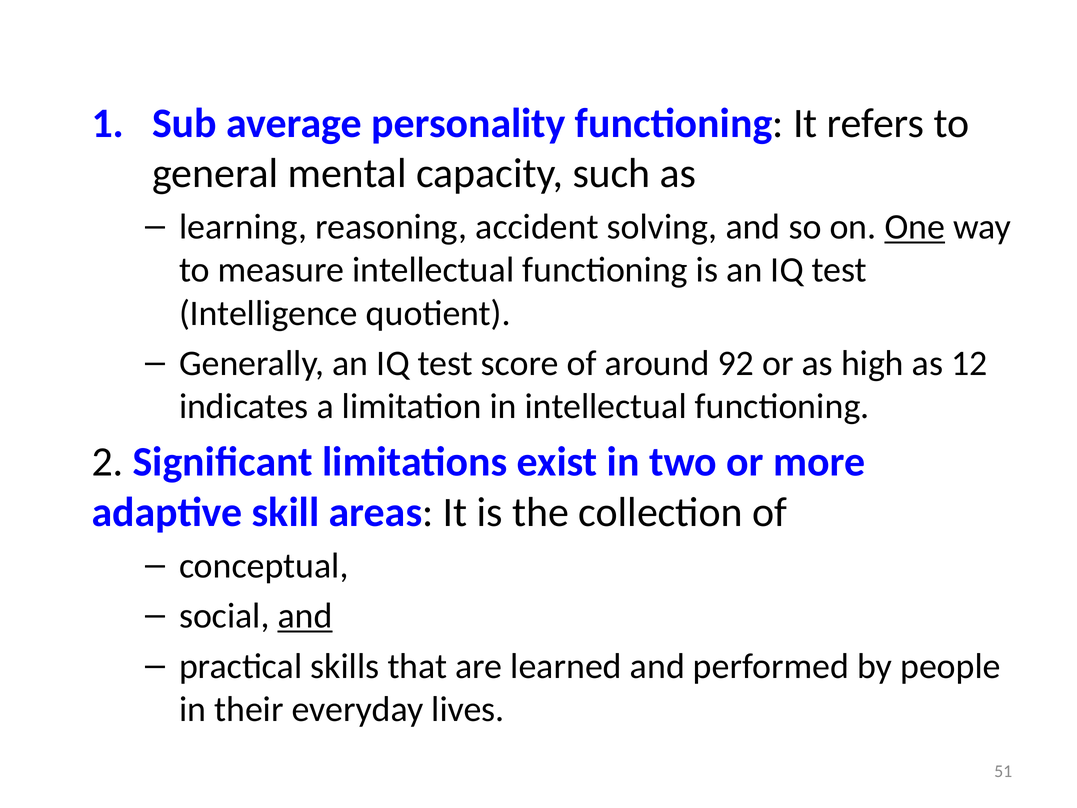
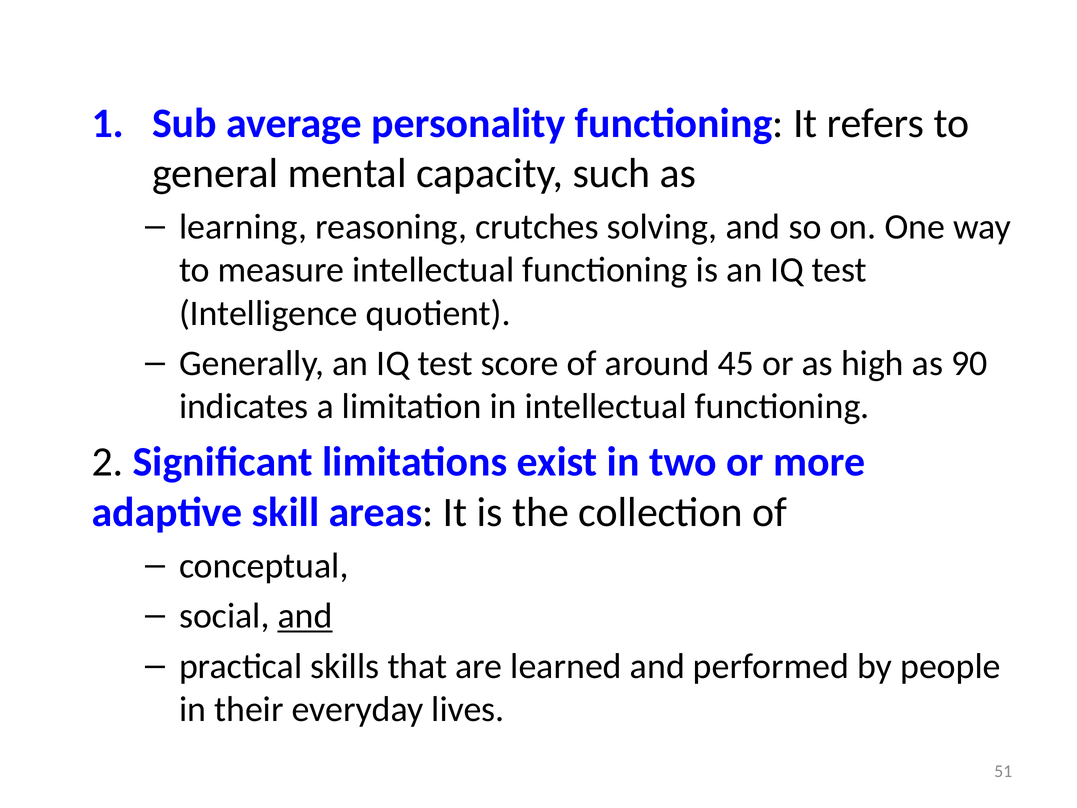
accident: accident -> crutches
One underline: present -> none
92: 92 -> 45
12: 12 -> 90
